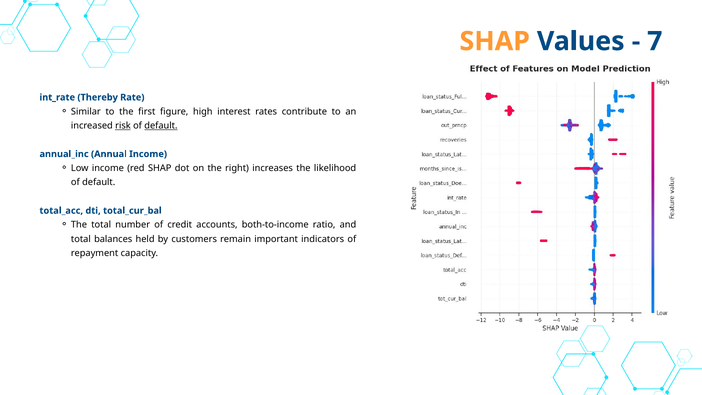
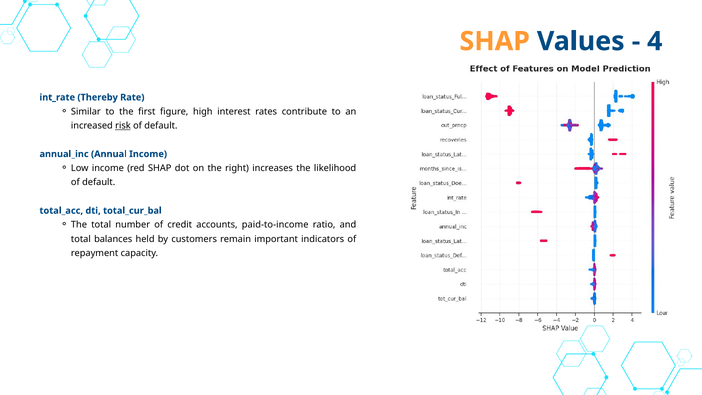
7: 7 -> 4
default at (161, 126) underline: present -> none
both-to-income: both-to-income -> paid-to-income
